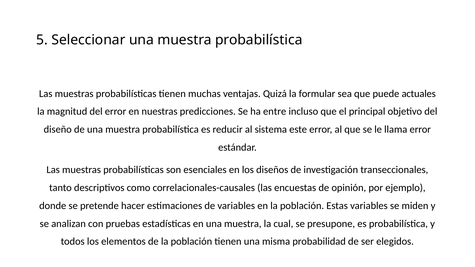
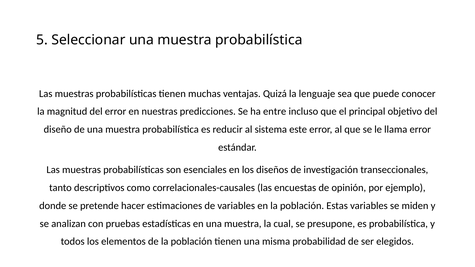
formular: formular -> lenguaje
actuales: actuales -> conocer
